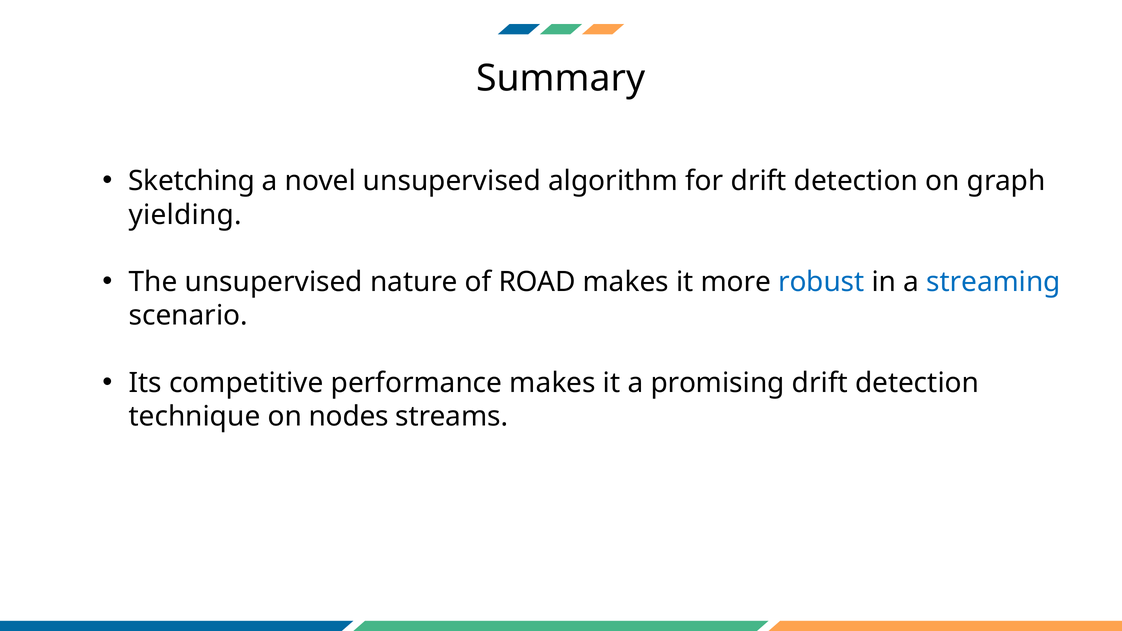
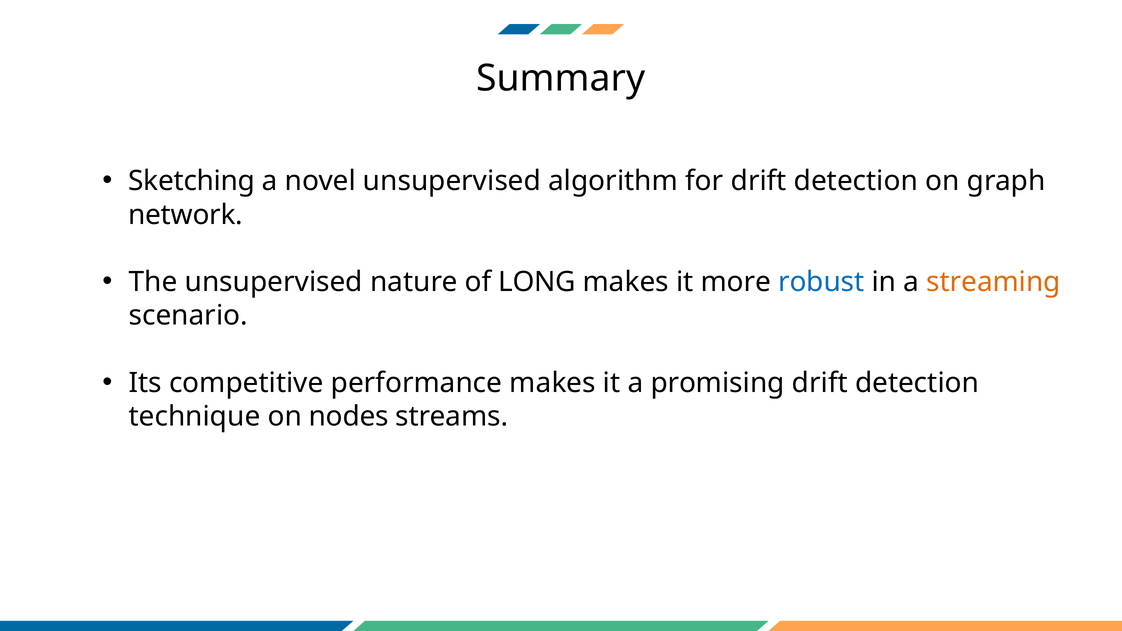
yielding: yielding -> network
ROAD: ROAD -> LONG
streaming colour: blue -> orange
